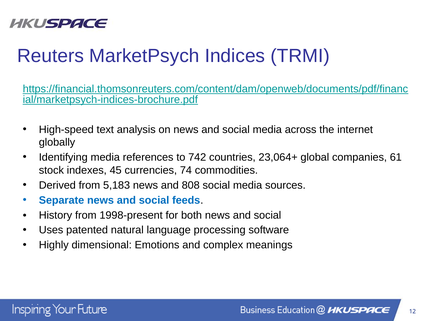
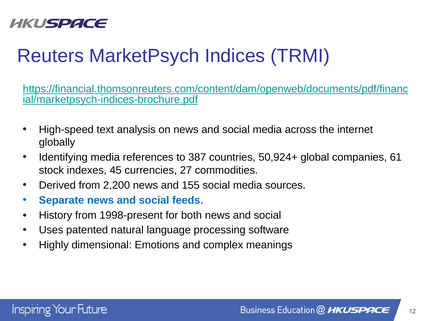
742: 742 -> 387
23,064+: 23,064+ -> 50,924+
74: 74 -> 27
5,183: 5,183 -> 2,200
808: 808 -> 155
